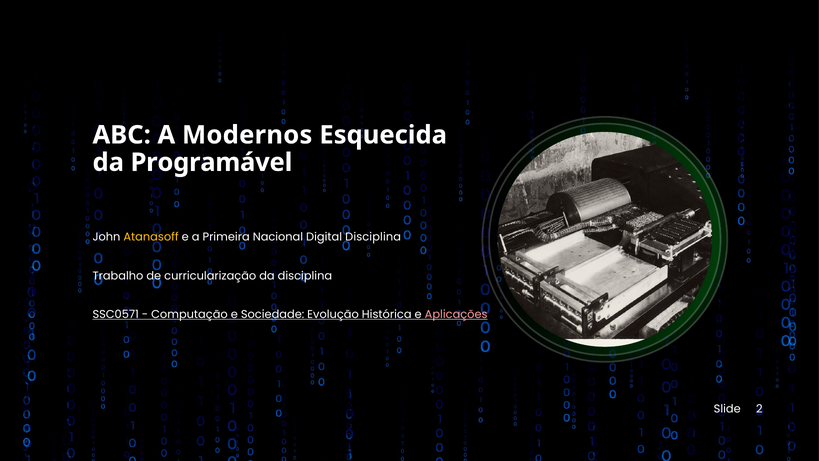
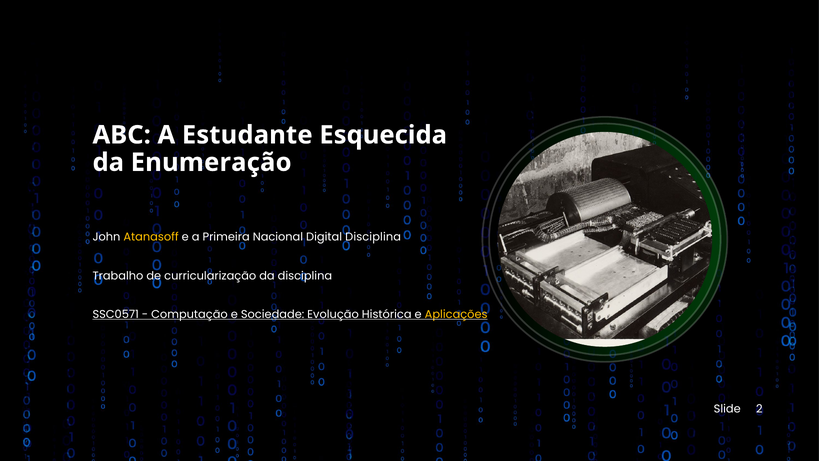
Modernos: Modernos -> Estudante
Programável: Programável -> Enumeração
Aplicações colour: pink -> yellow
